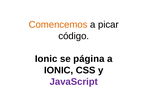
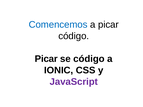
Comencemos colour: orange -> blue
Ionic at (46, 59): Ionic -> Picar
se página: página -> código
